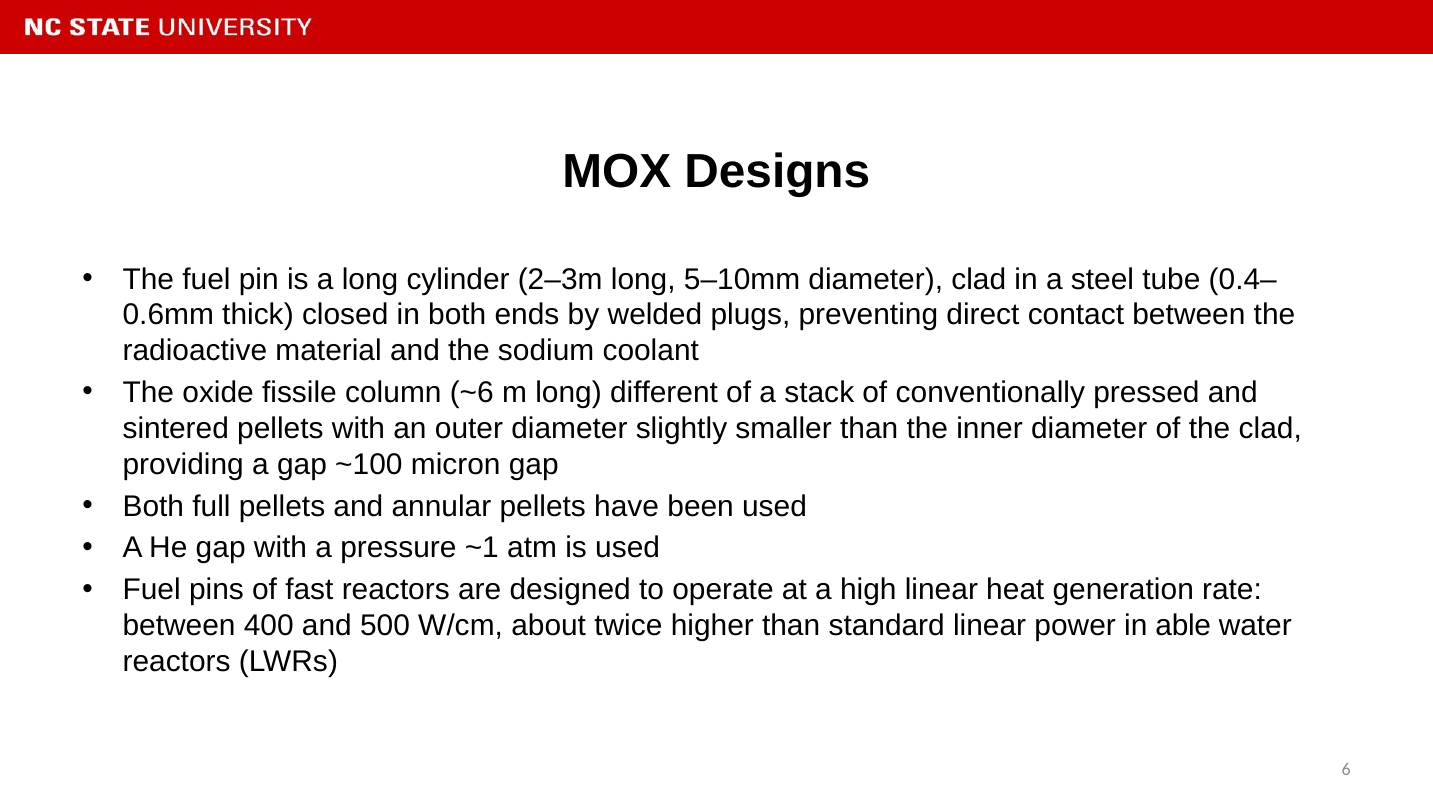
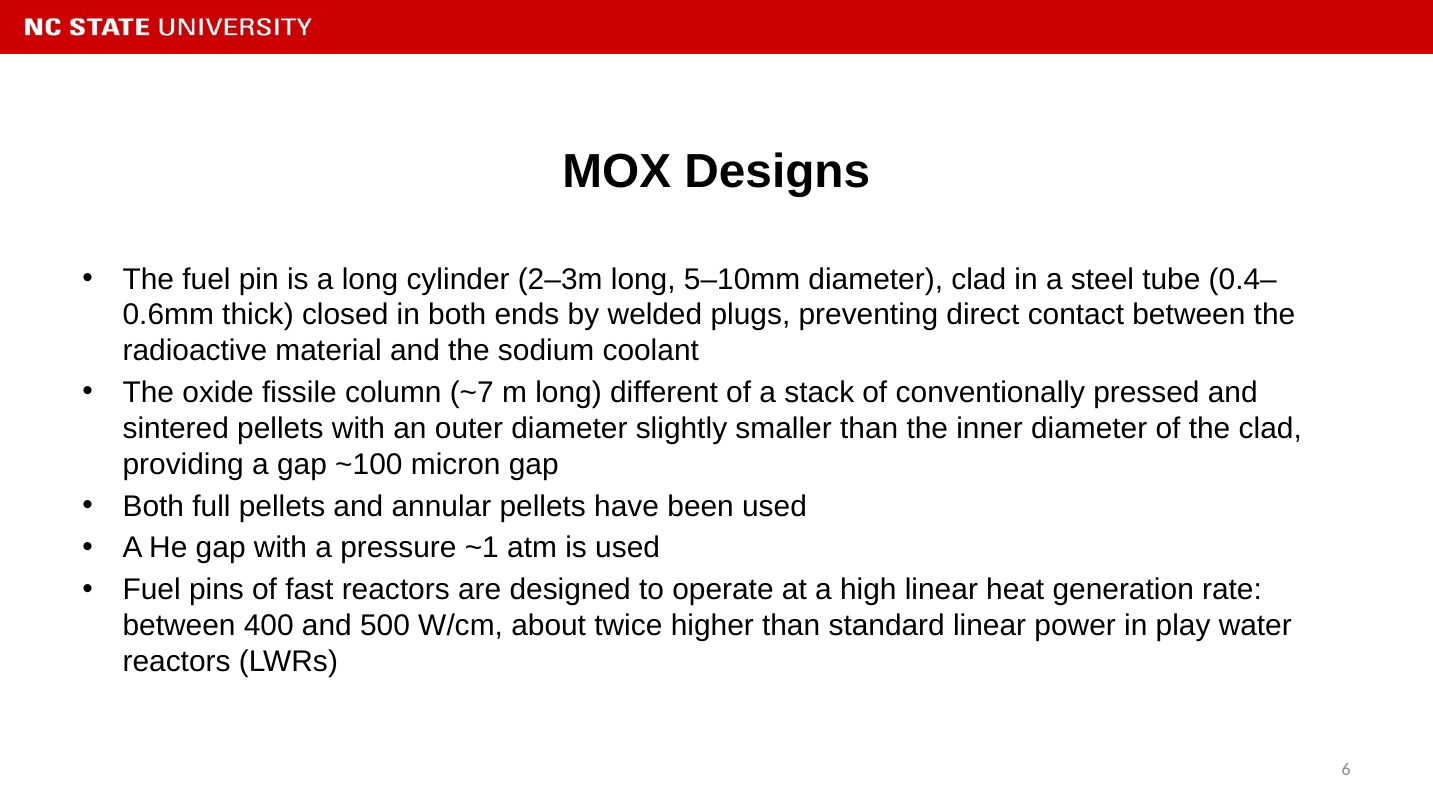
~6: ~6 -> ~7
able: able -> play
